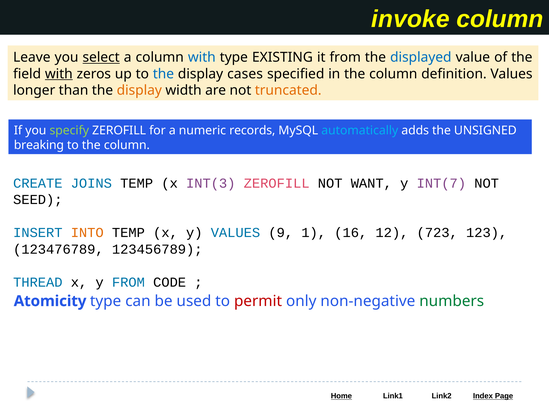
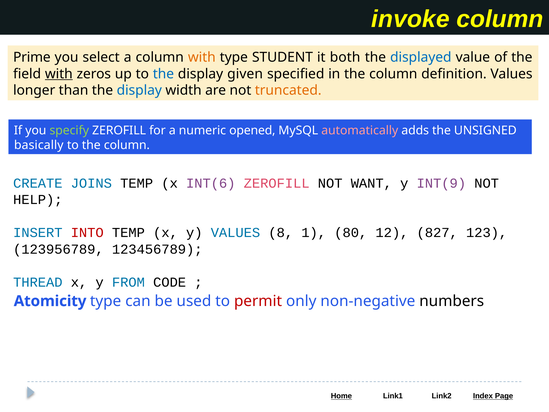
Leave: Leave -> Prime
select underline: present -> none
with at (202, 57) colour: blue -> orange
EXISTING: EXISTING -> STUDENT
it from: from -> both
cases: cases -> given
display at (139, 90) colour: orange -> blue
records: records -> opened
automatically colour: light blue -> pink
breaking: breaking -> basically
INT(3: INT(3 -> INT(6
INT(7: INT(7 -> INT(9
SEED: SEED -> HELP
INTO colour: orange -> red
9: 9 -> 8
16: 16 -> 80
723: 723 -> 827
123476789: 123476789 -> 123956789
numbers colour: green -> black
